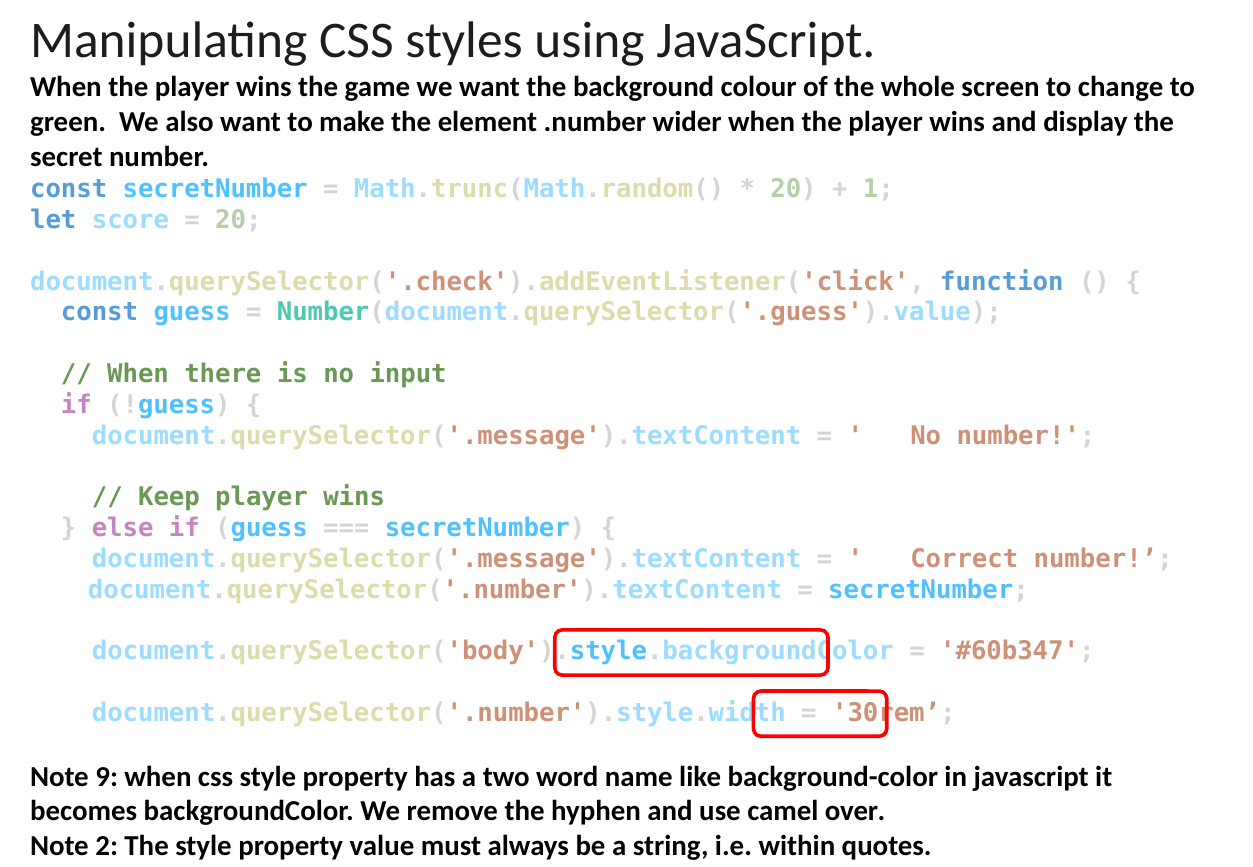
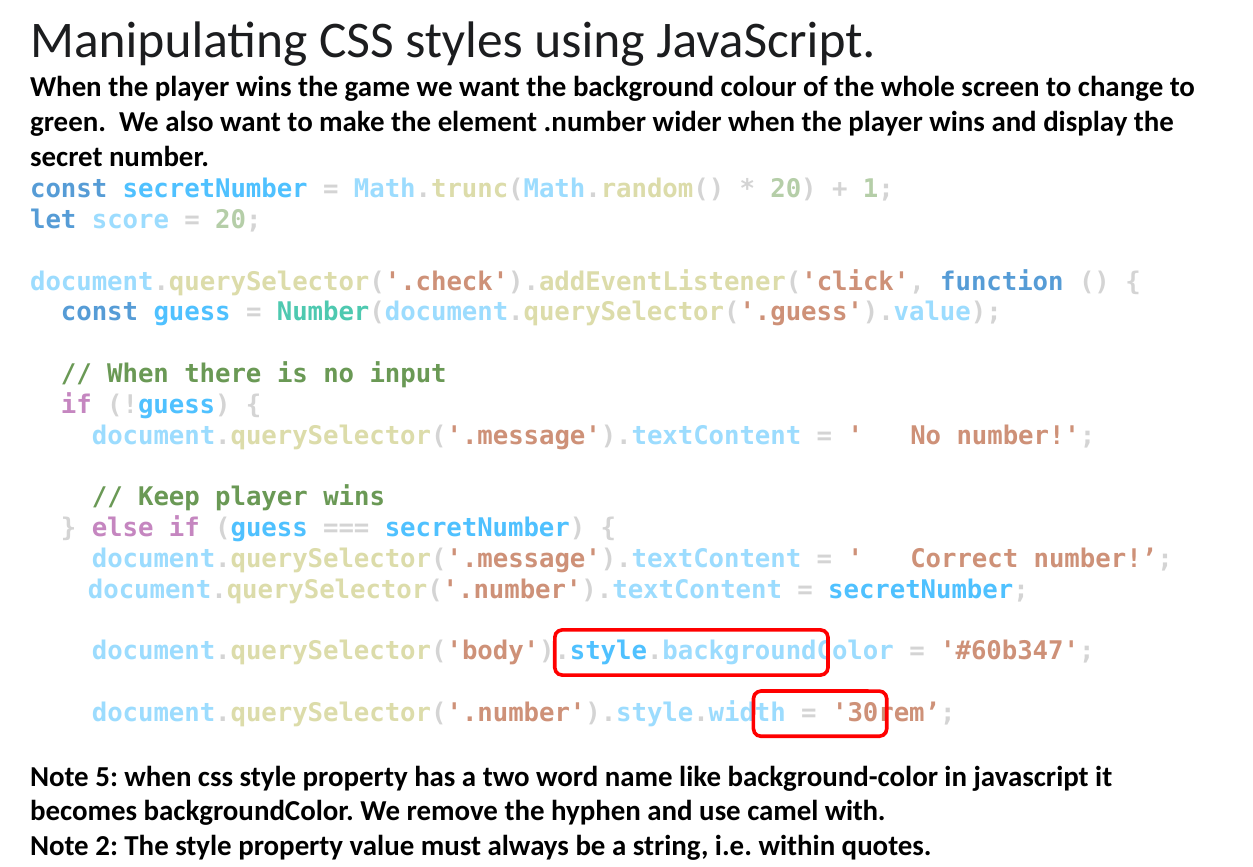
9: 9 -> 5
over: over -> with
